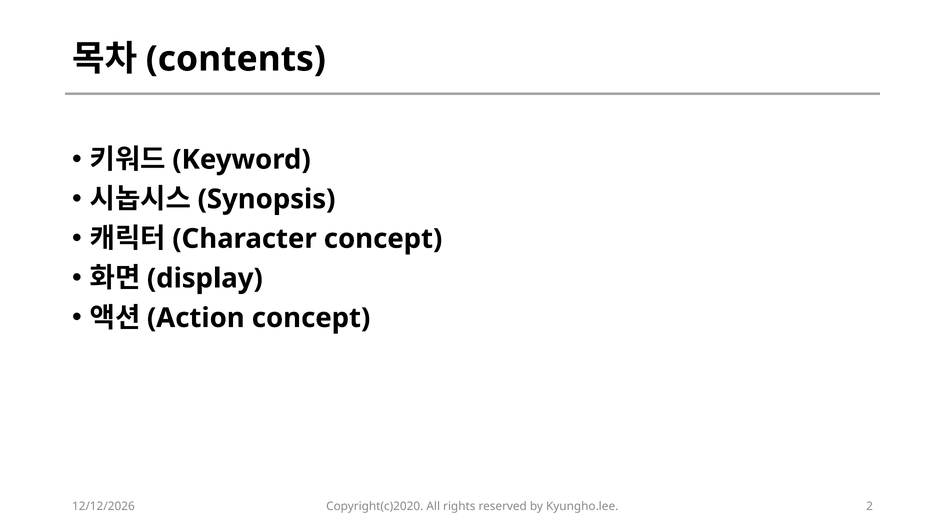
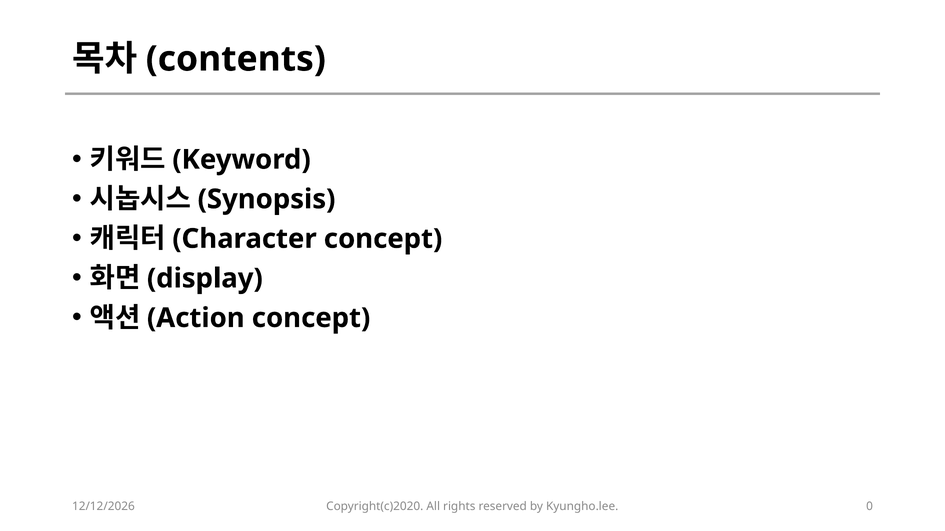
2: 2 -> 0
